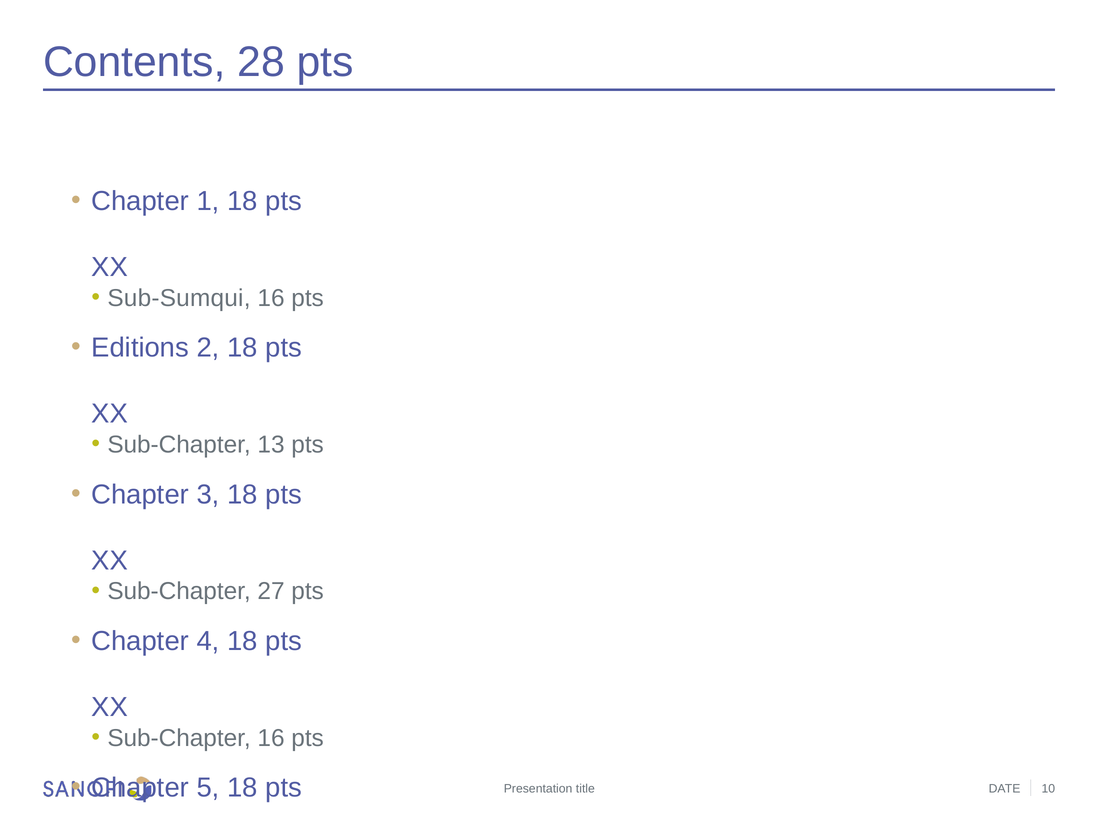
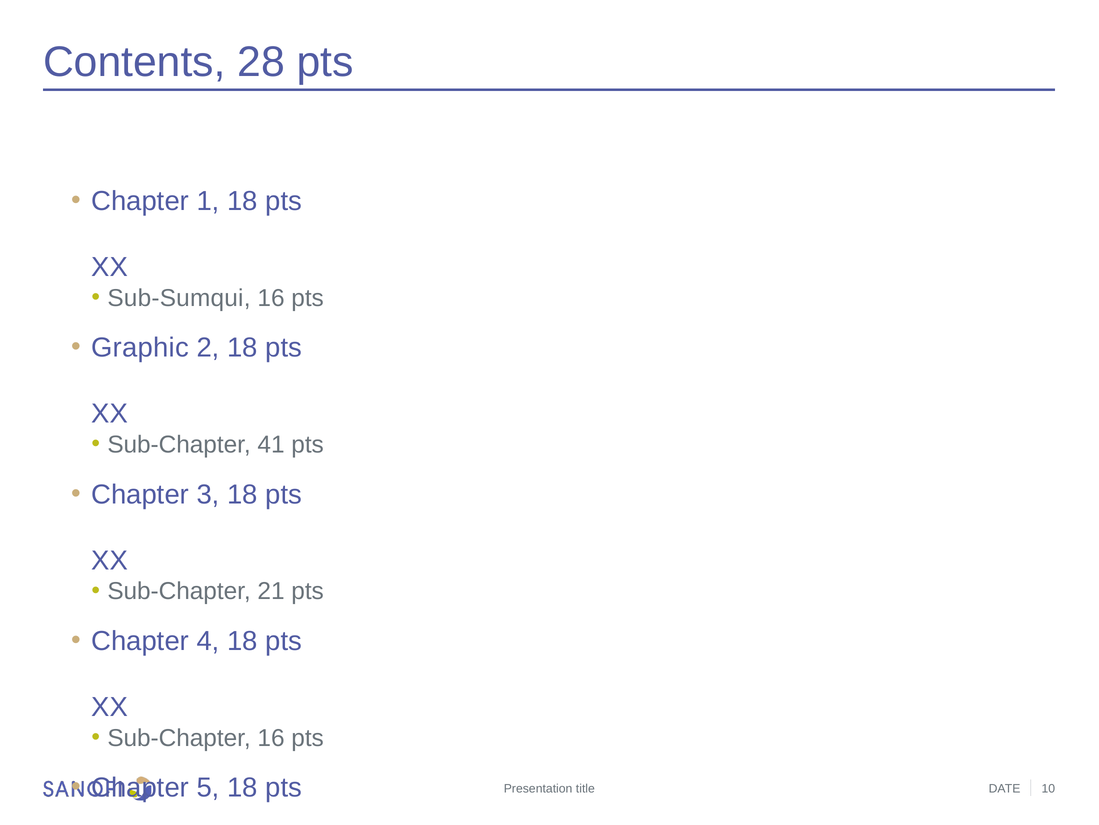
Editions: Editions -> Graphic
13: 13 -> 41
27: 27 -> 21
